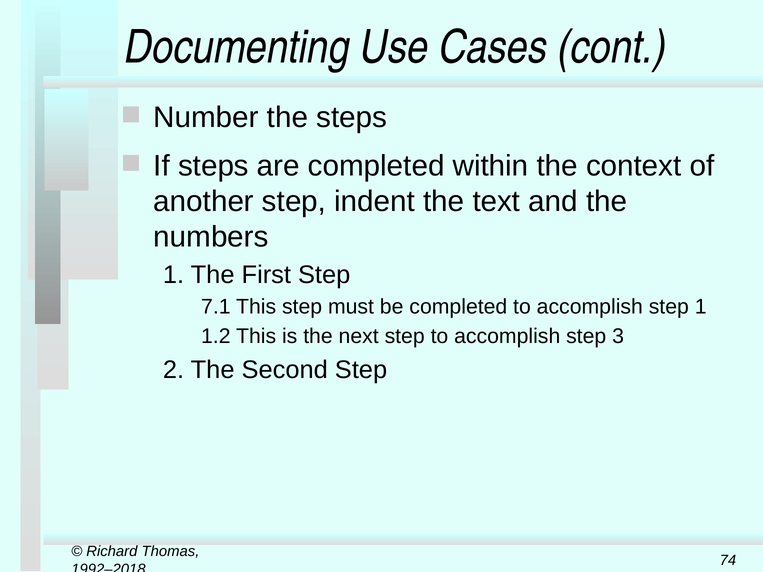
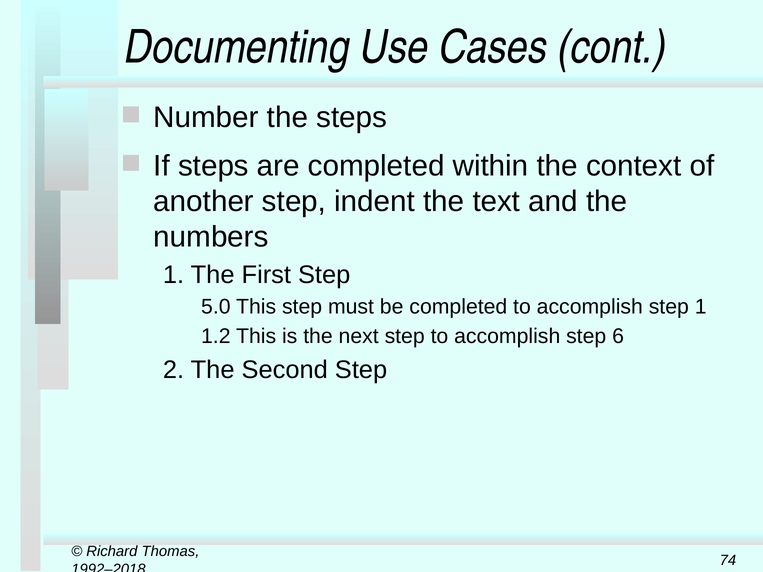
7.1: 7.1 -> 5.0
3: 3 -> 6
